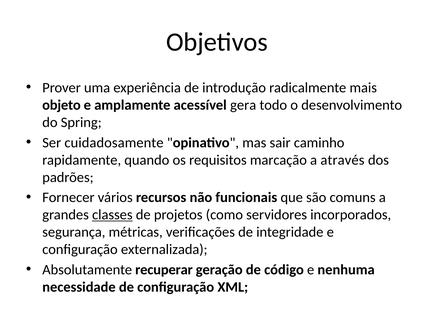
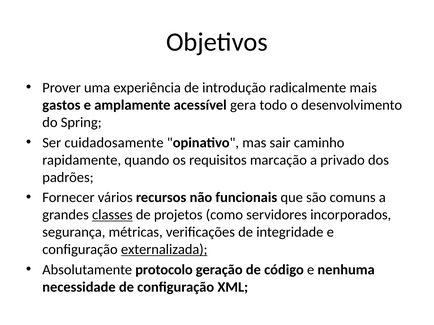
objeto: objeto -> gastos
através: através -> privado
externalizada underline: none -> present
recuperar: recuperar -> protocolo
